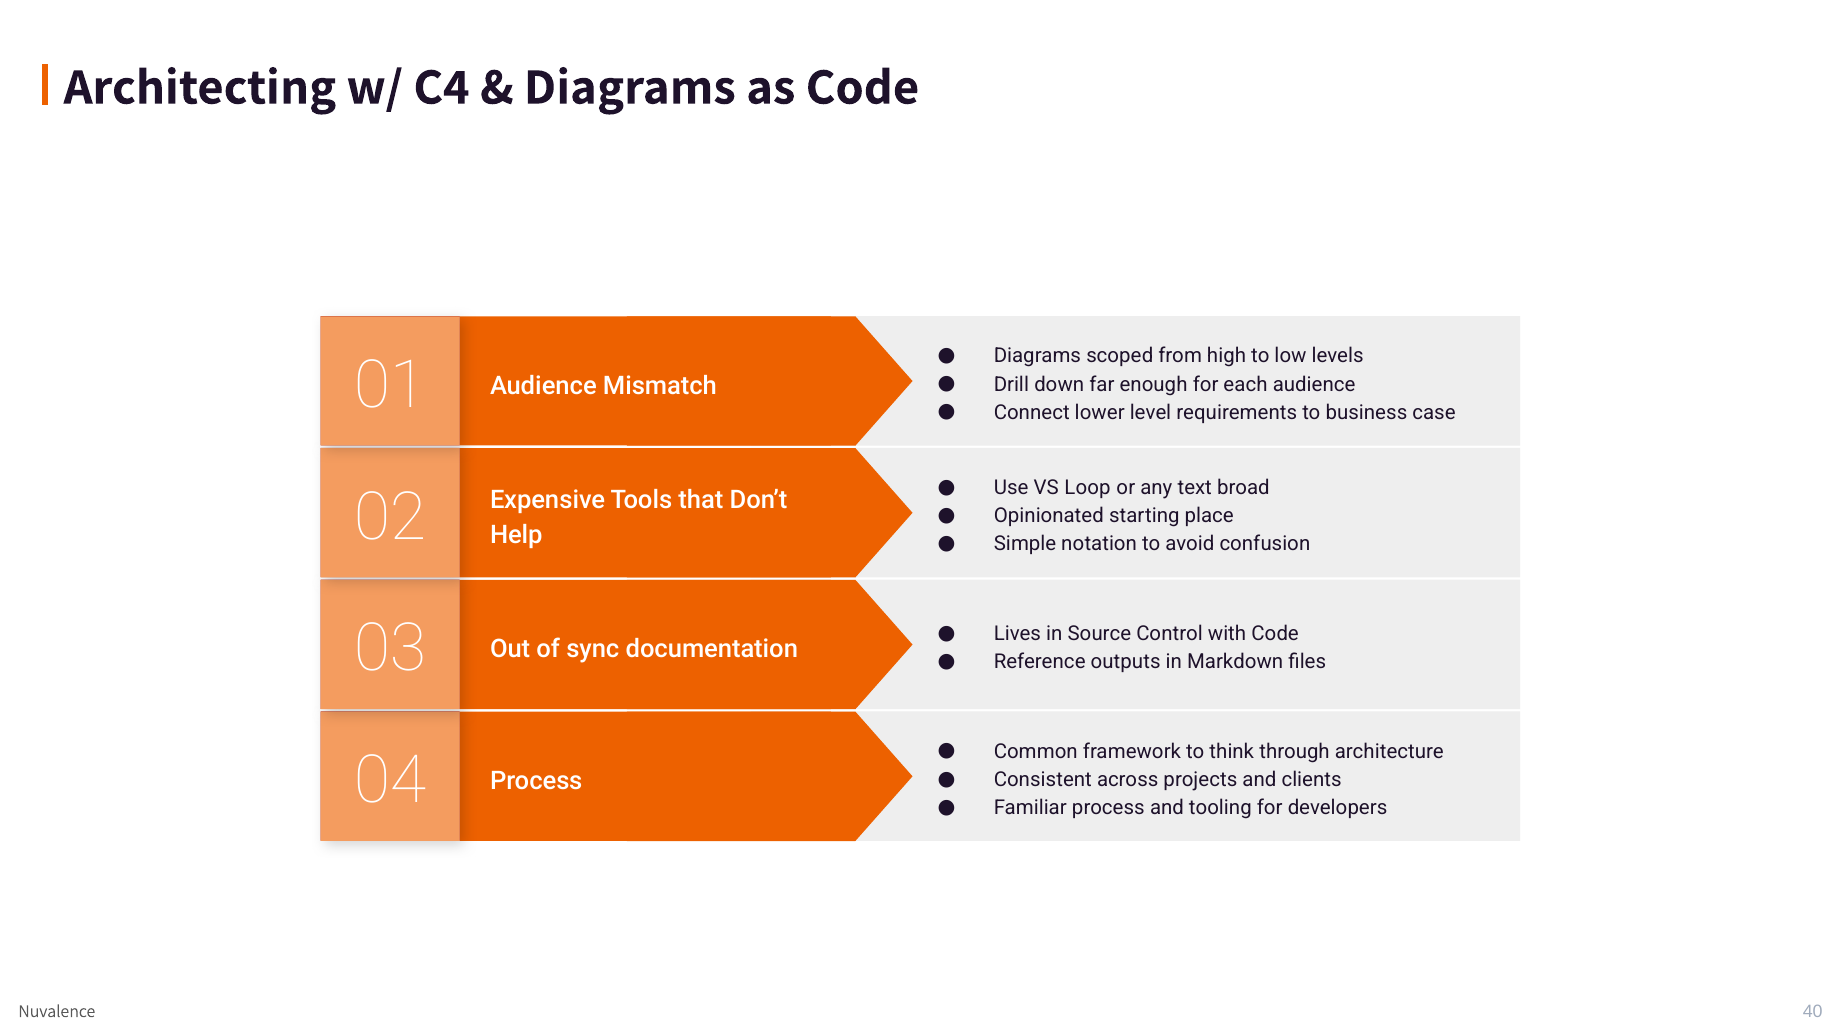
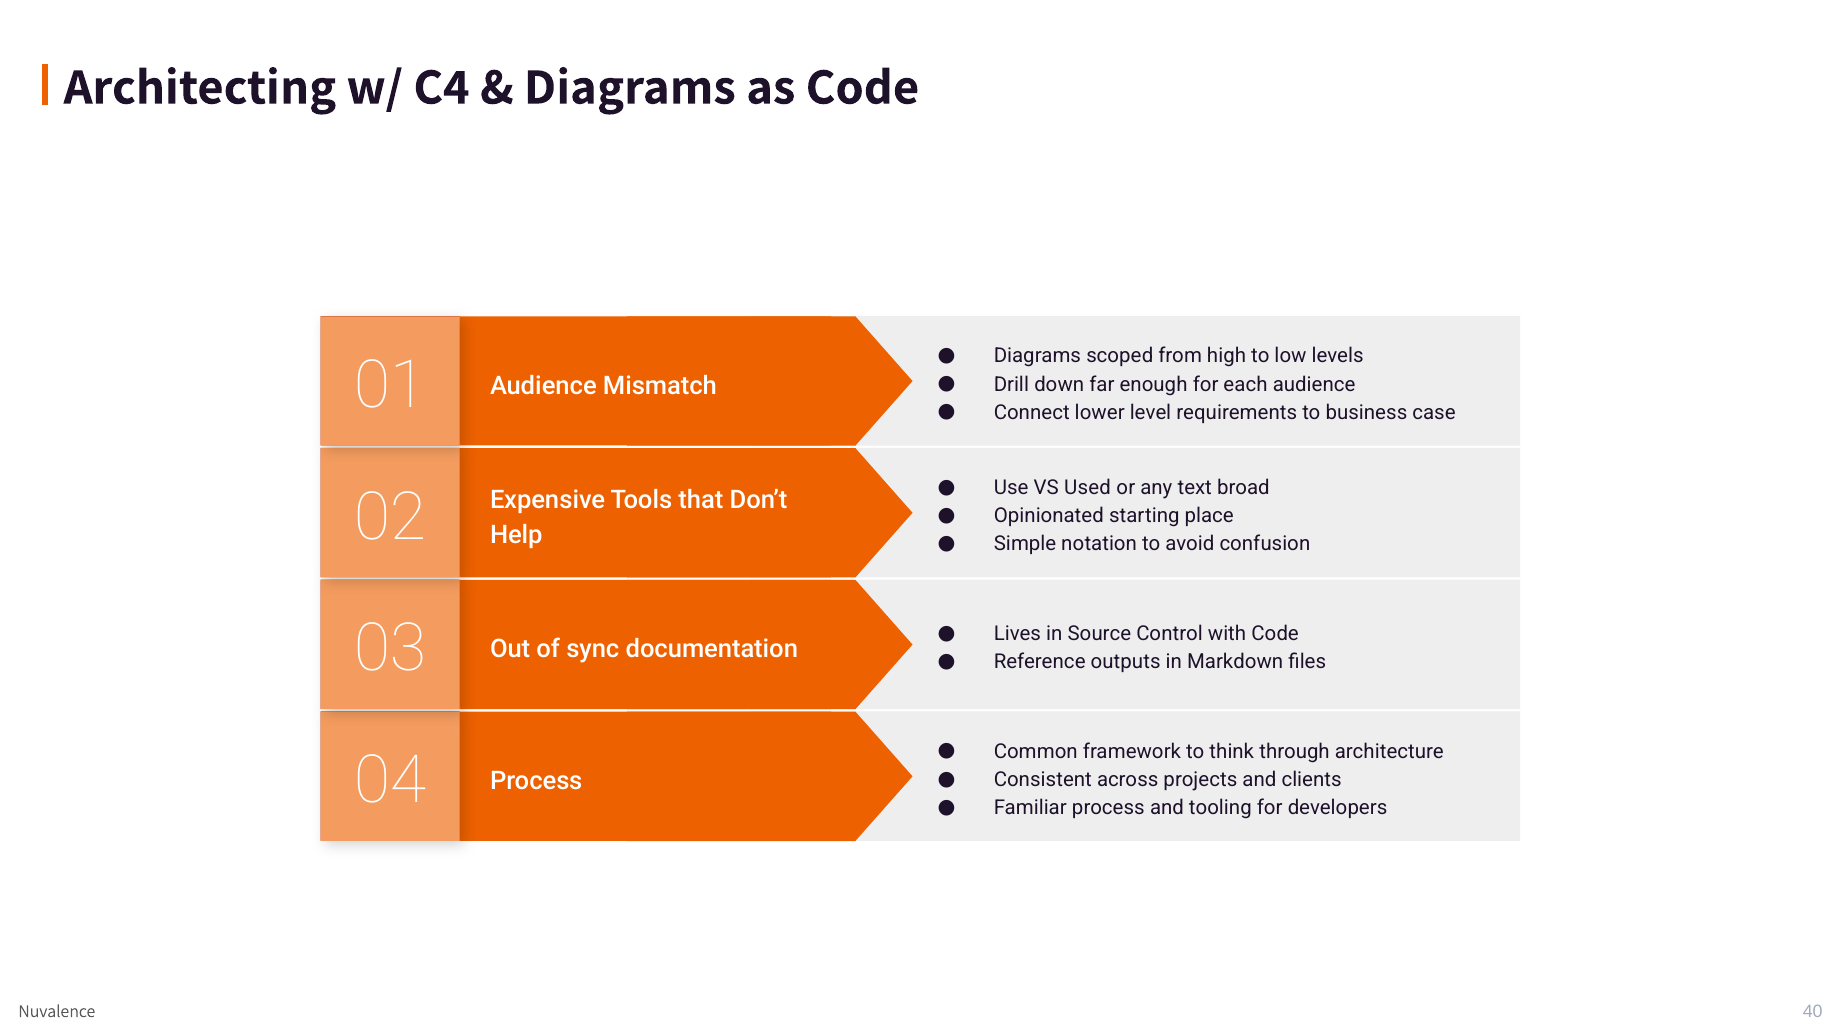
Loop: Loop -> Used
